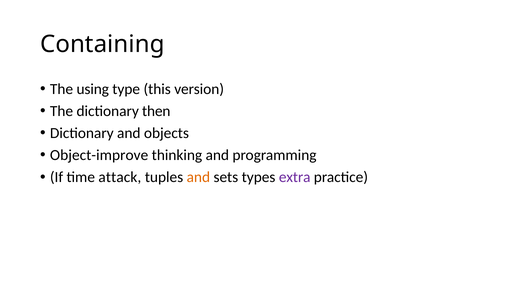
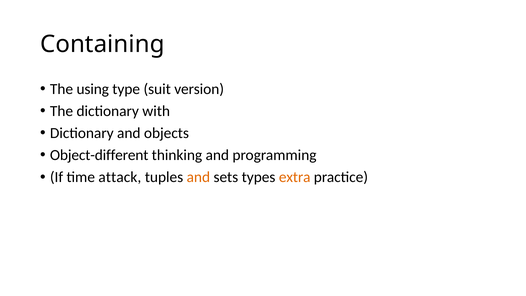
this: this -> suit
then: then -> with
Object-improve: Object-improve -> Object-different
extra colour: purple -> orange
